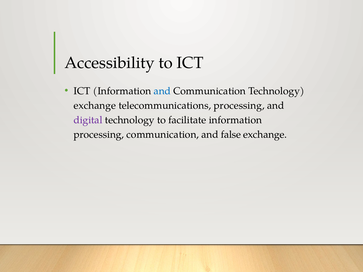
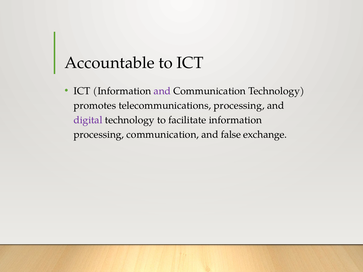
Accessibility: Accessibility -> Accountable
and at (162, 91) colour: blue -> purple
exchange at (95, 106): exchange -> promotes
